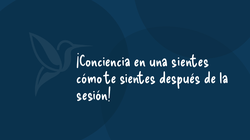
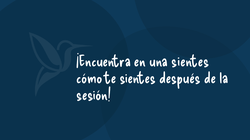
¡Conciencia: ¡Conciencia -> ¡Encuentra
